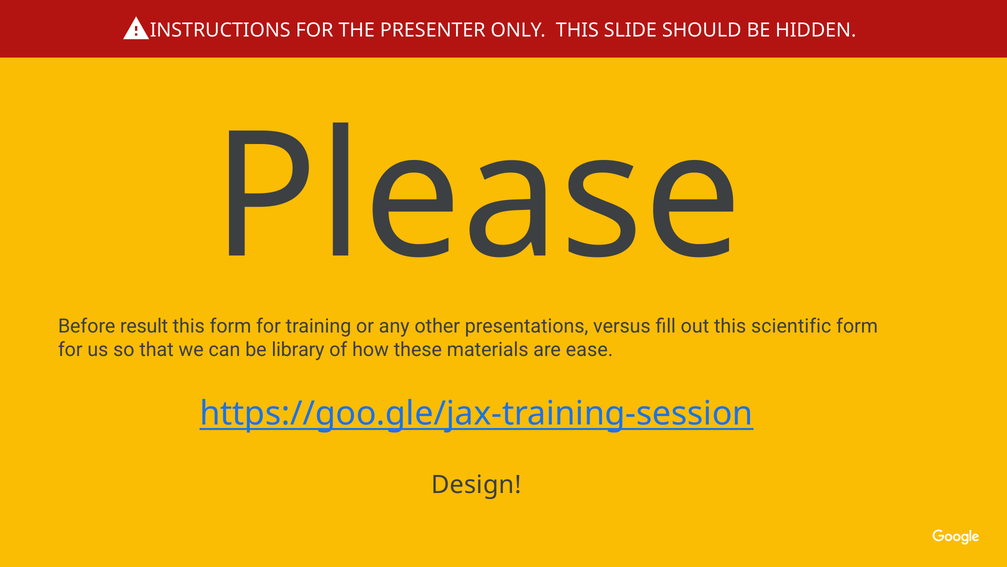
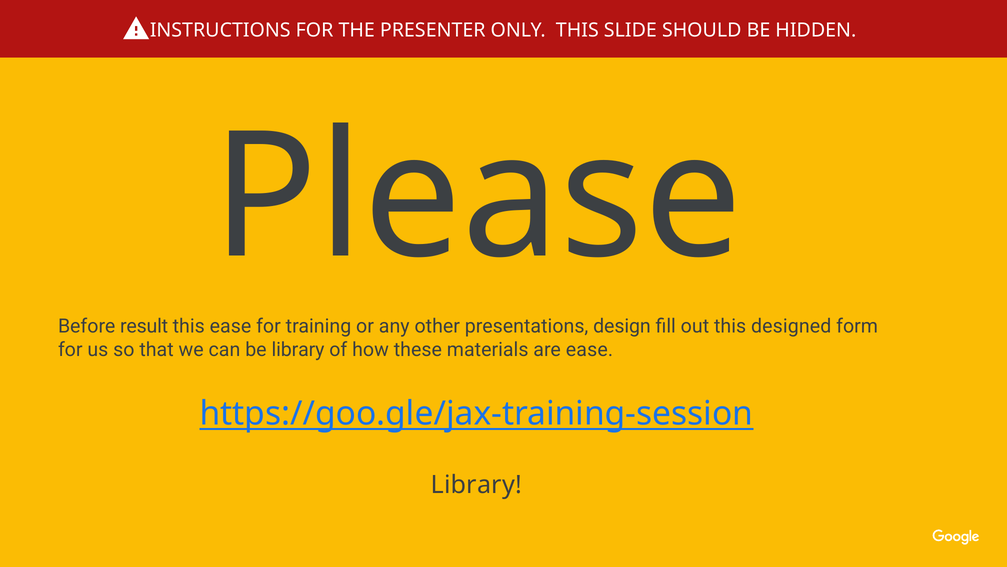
this form: form -> ease
versus: versus -> design
scientific: scientific -> designed
Design at (476, 484): Design -> Library
